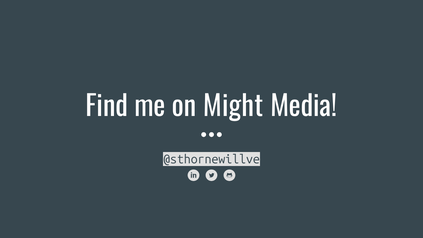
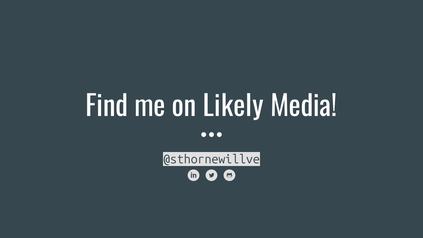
Might: Might -> Likely
